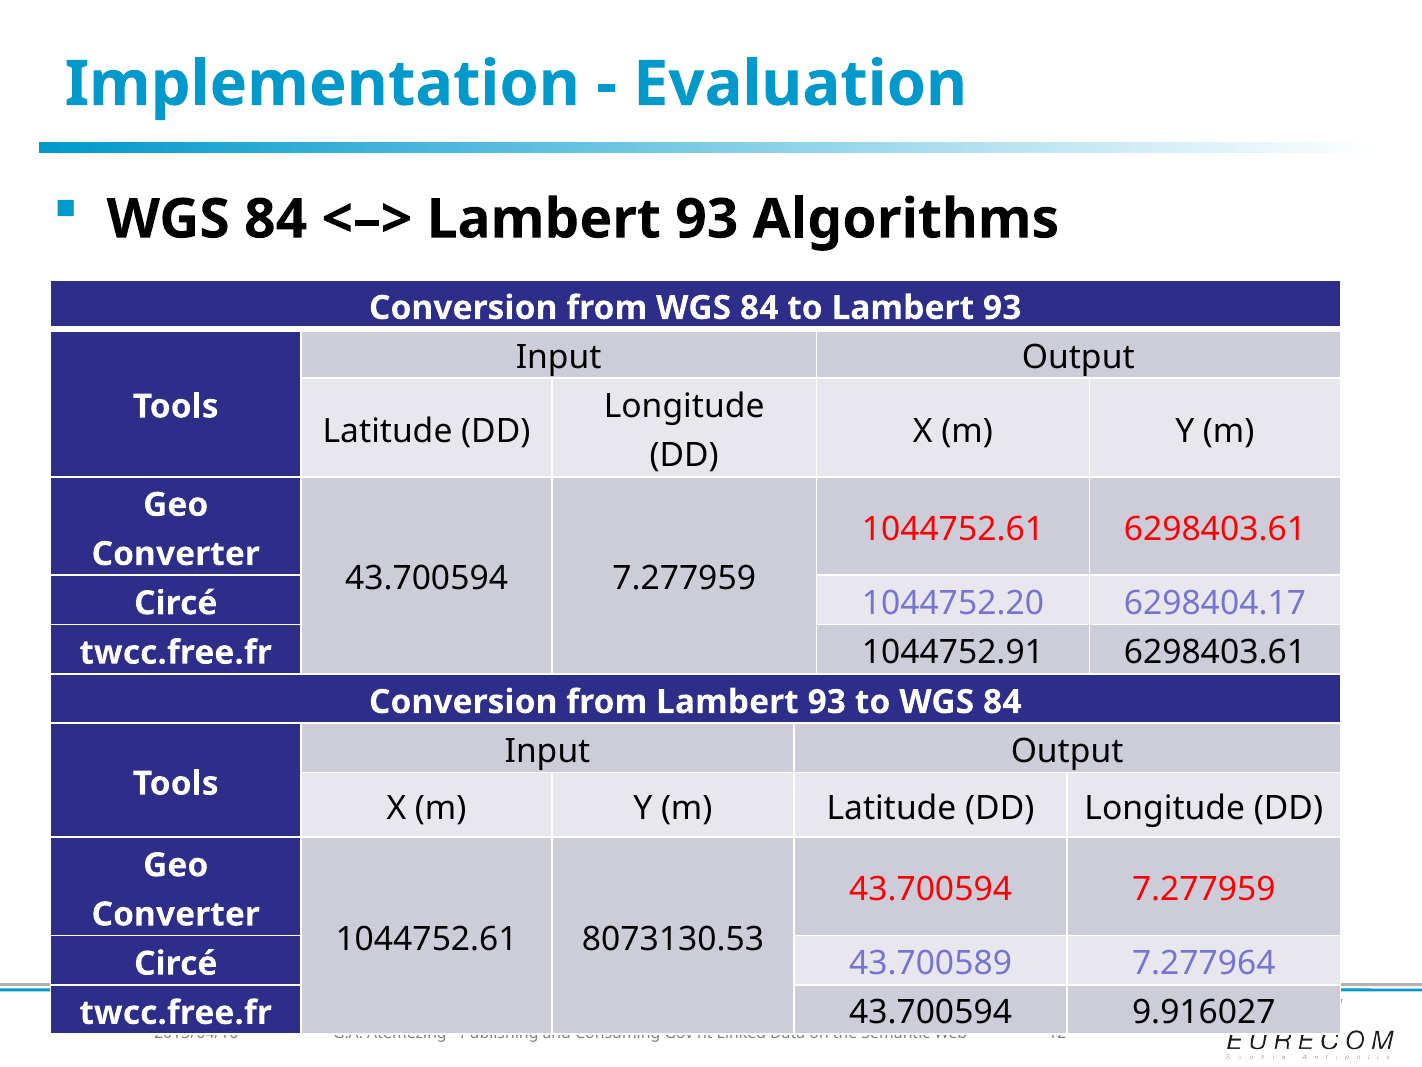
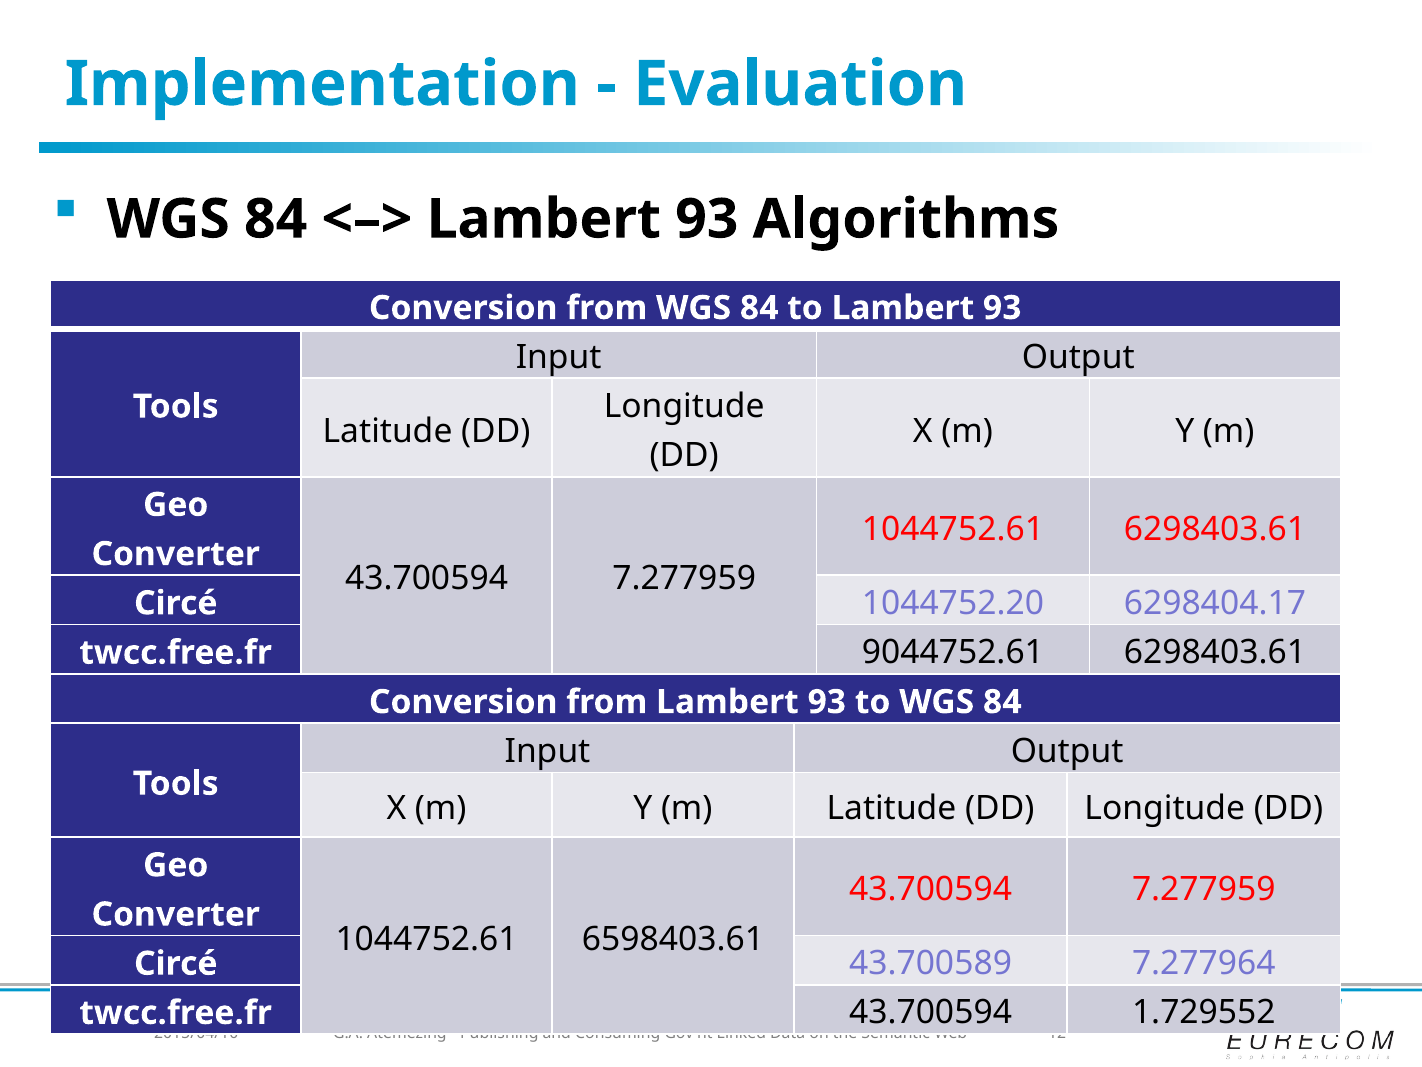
1044752.91: 1044752.91 -> 9044752.61
8073130.53: 8073130.53 -> 6598403.61
9.916027: 9.916027 -> 1.729552
